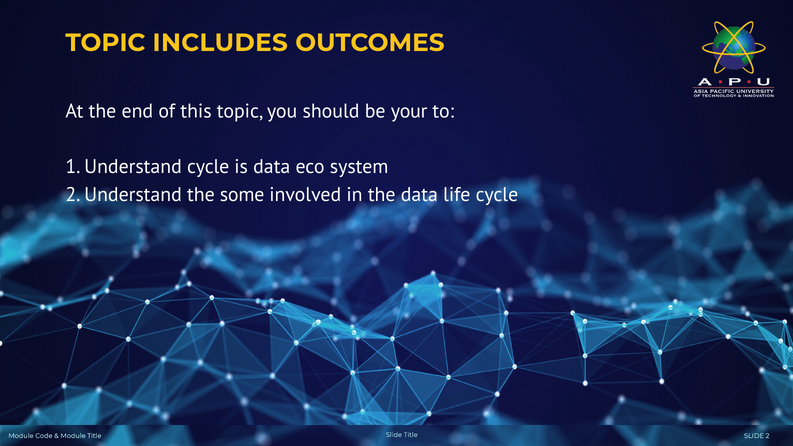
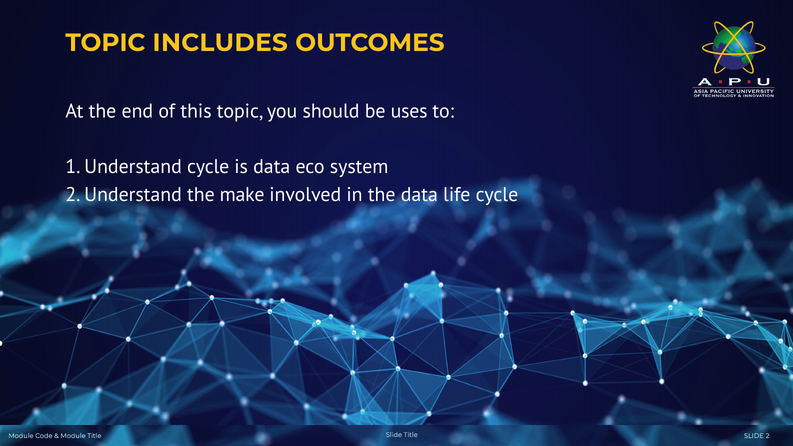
your: your -> uses
some: some -> make
